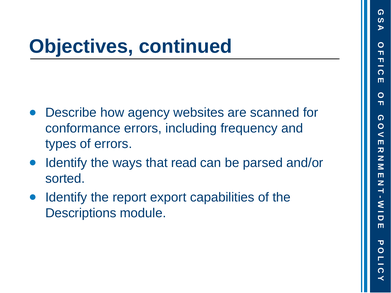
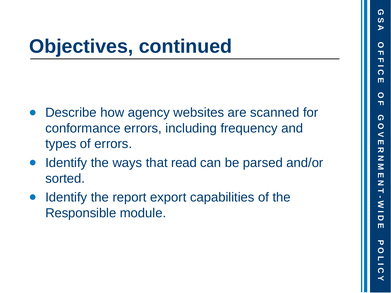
Descriptions: Descriptions -> Responsible
